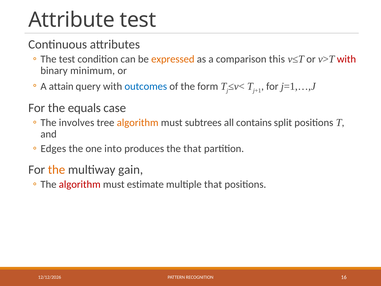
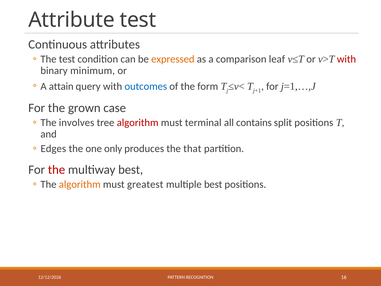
this: this -> leaf
equals: equals -> grown
algorithm at (138, 122) colour: orange -> red
subtrees: subtrees -> terminal
into: into -> only
the at (57, 170) colour: orange -> red
multiway gain: gain -> best
algorithm at (80, 184) colour: red -> orange
estimate: estimate -> greatest
multiple that: that -> best
